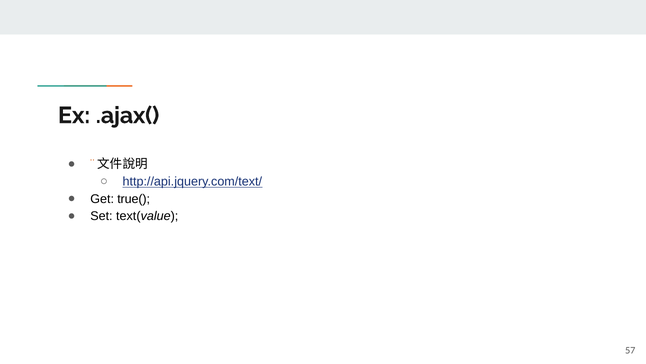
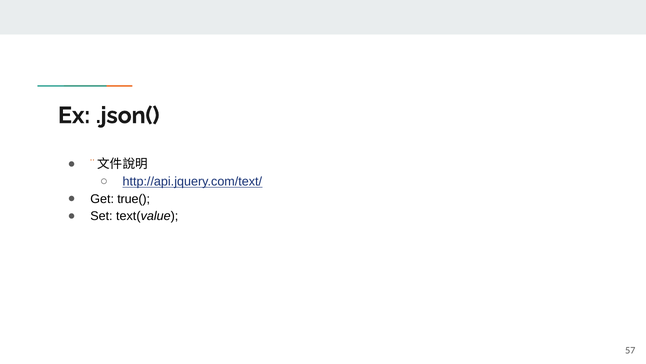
.ajax(: .ajax( -> .json(
